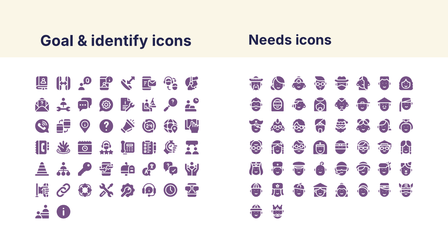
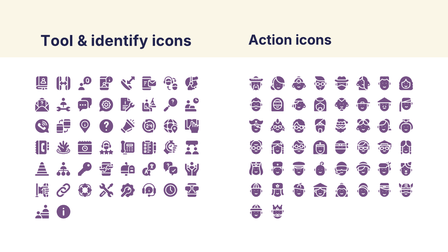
Goal: Goal -> Tool
Needs: Needs -> Action
